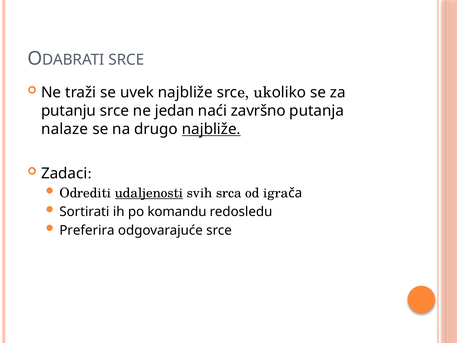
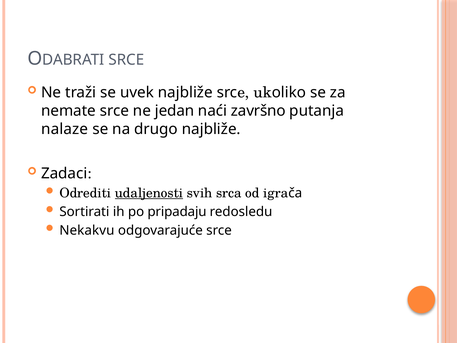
putanju: putanju -> nemate
najbliže at (211, 129) underline: present -> none
komandu: komandu -> pripadaju
Preferira: Preferira -> Nekakvu
